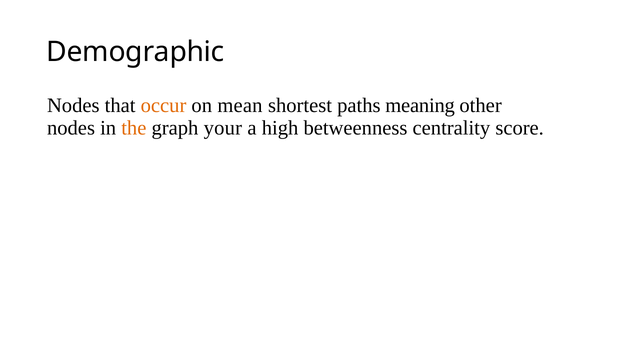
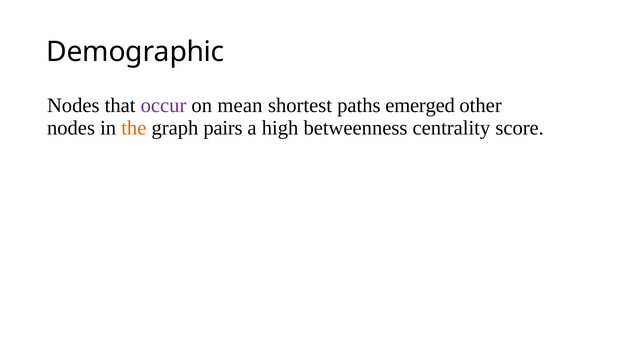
occur colour: orange -> purple
meaning: meaning -> emerged
your: your -> pairs
